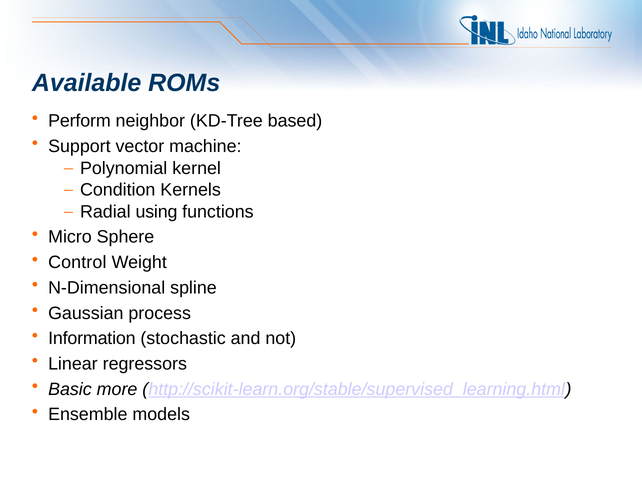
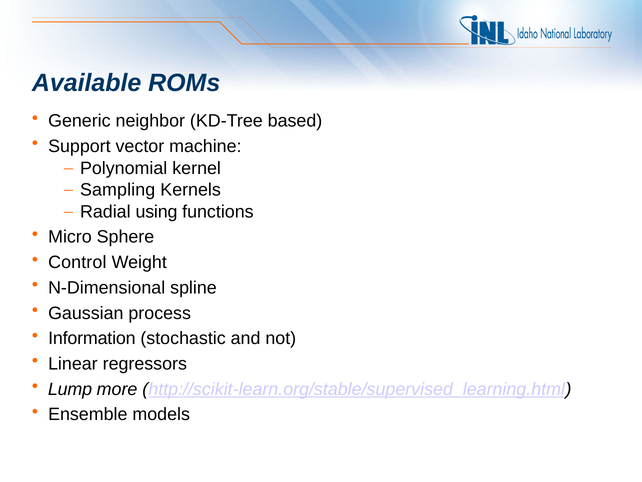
Perform: Perform -> Generic
Condition: Condition -> Sampling
Basic: Basic -> Lump
